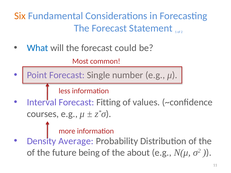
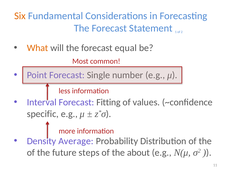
What colour: blue -> orange
could: could -> equal
courses: courses -> specific
being: being -> steps
